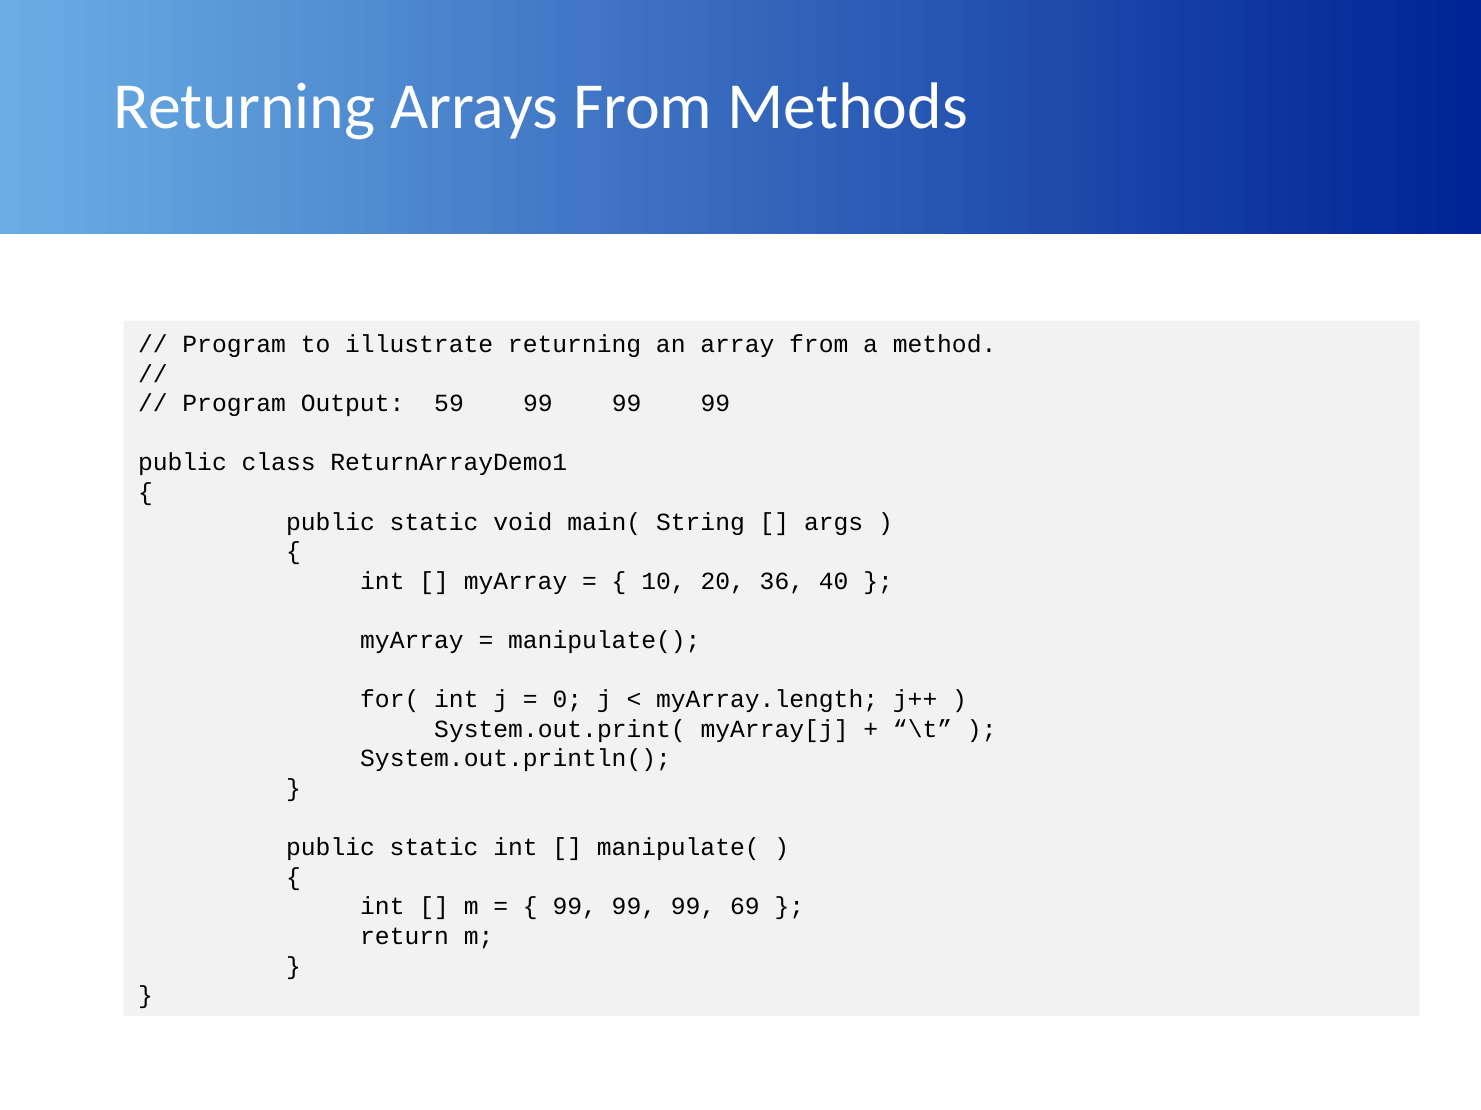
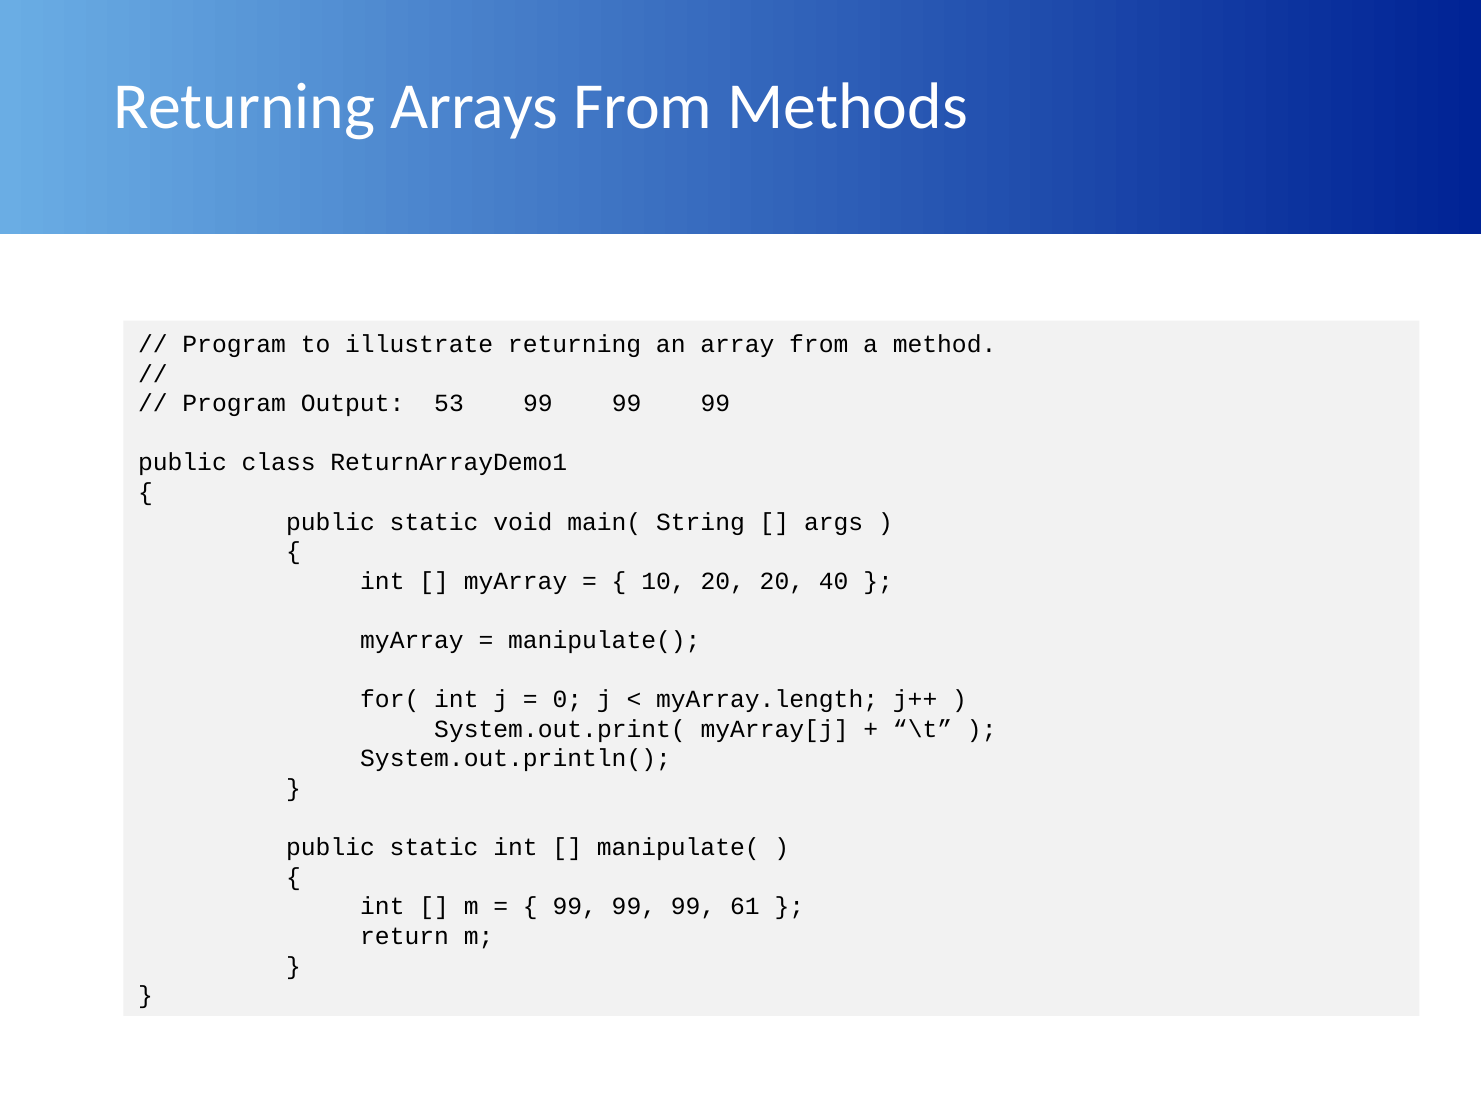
59: 59 -> 53
20 36: 36 -> 20
69: 69 -> 61
